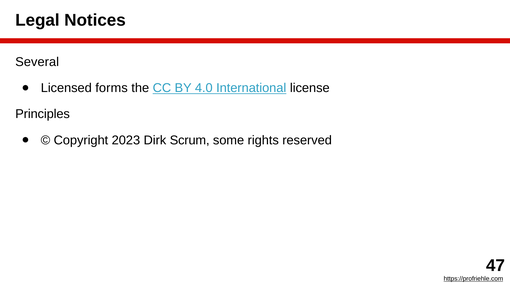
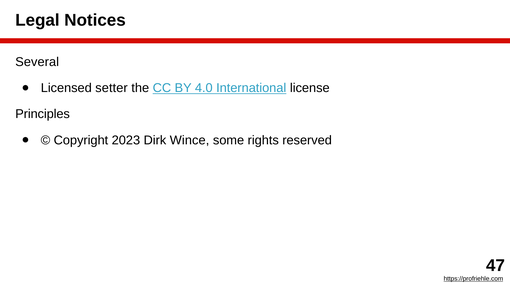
forms: forms -> setter
Scrum: Scrum -> Wince
